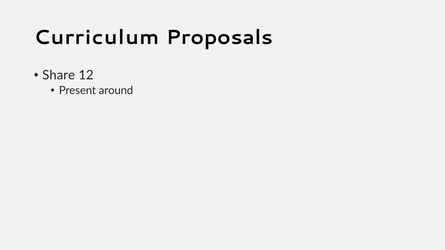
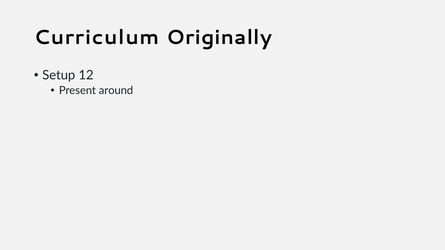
Proposals: Proposals -> Originally
Share: Share -> Setup
